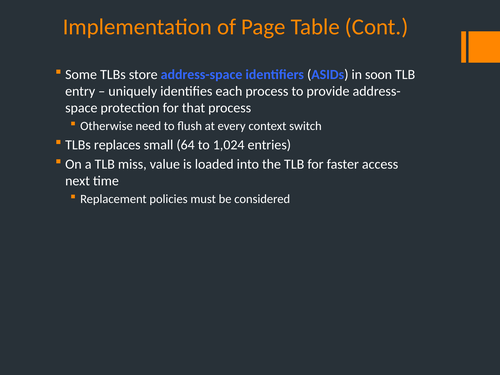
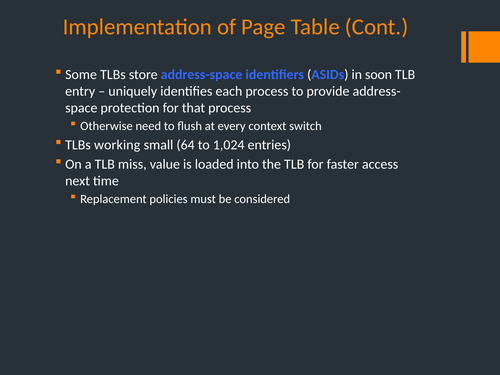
replaces: replaces -> working
